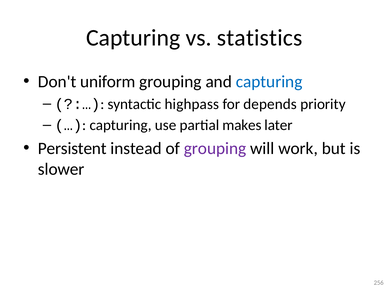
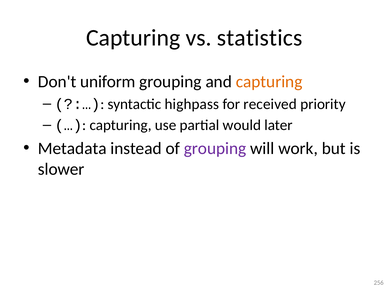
capturing at (269, 82) colour: blue -> orange
depends: depends -> received
makes: makes -> would
Persistent: Persistent -> Metadata
